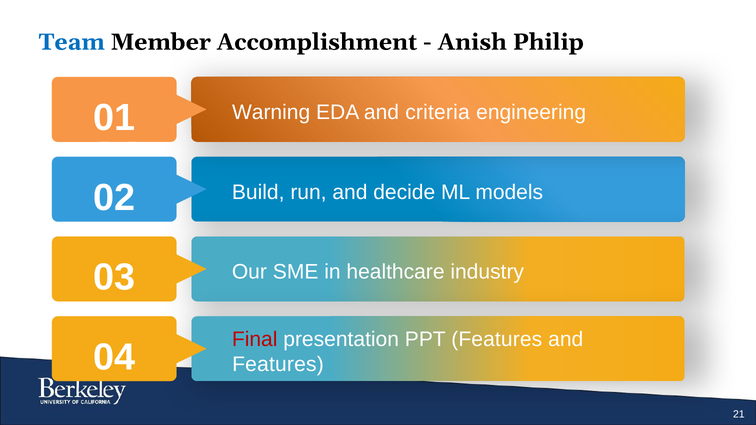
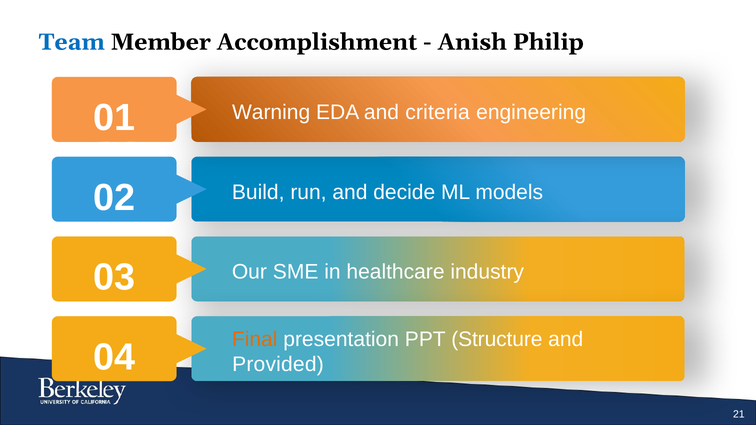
Final colour: red -> orange
PPT Features: Features -> Structure
Features at (278, 365): Features -> Provided
